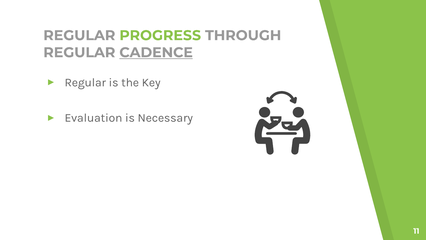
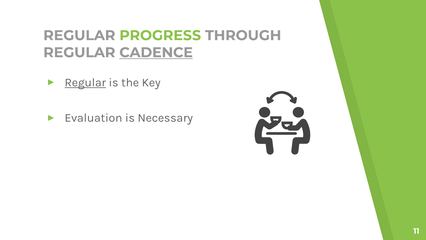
Regular at (85, 82) underline: none -> present
